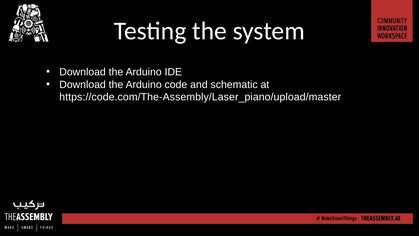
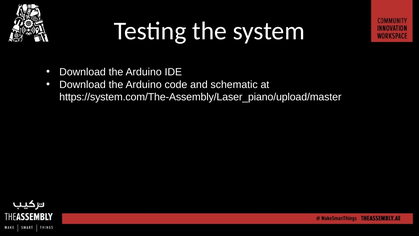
https://code.com/The-Assembly/Laser_piano/upload/master: https://code.com/The-Assembly/Laser_piano/upload/master -> https://system.com/The-Assembly/Laser_piano/upload/master
